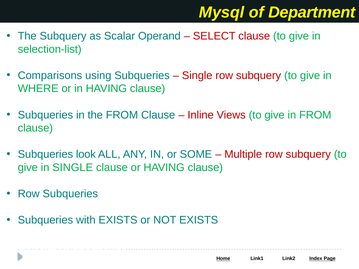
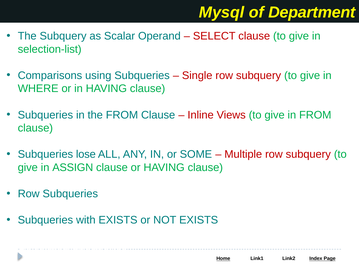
look: look -> lose
in SINGLE: SINGLE -> ASSIGN
